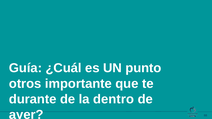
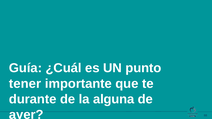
otros: otros -> tener
dentro: dentro -> alguna
